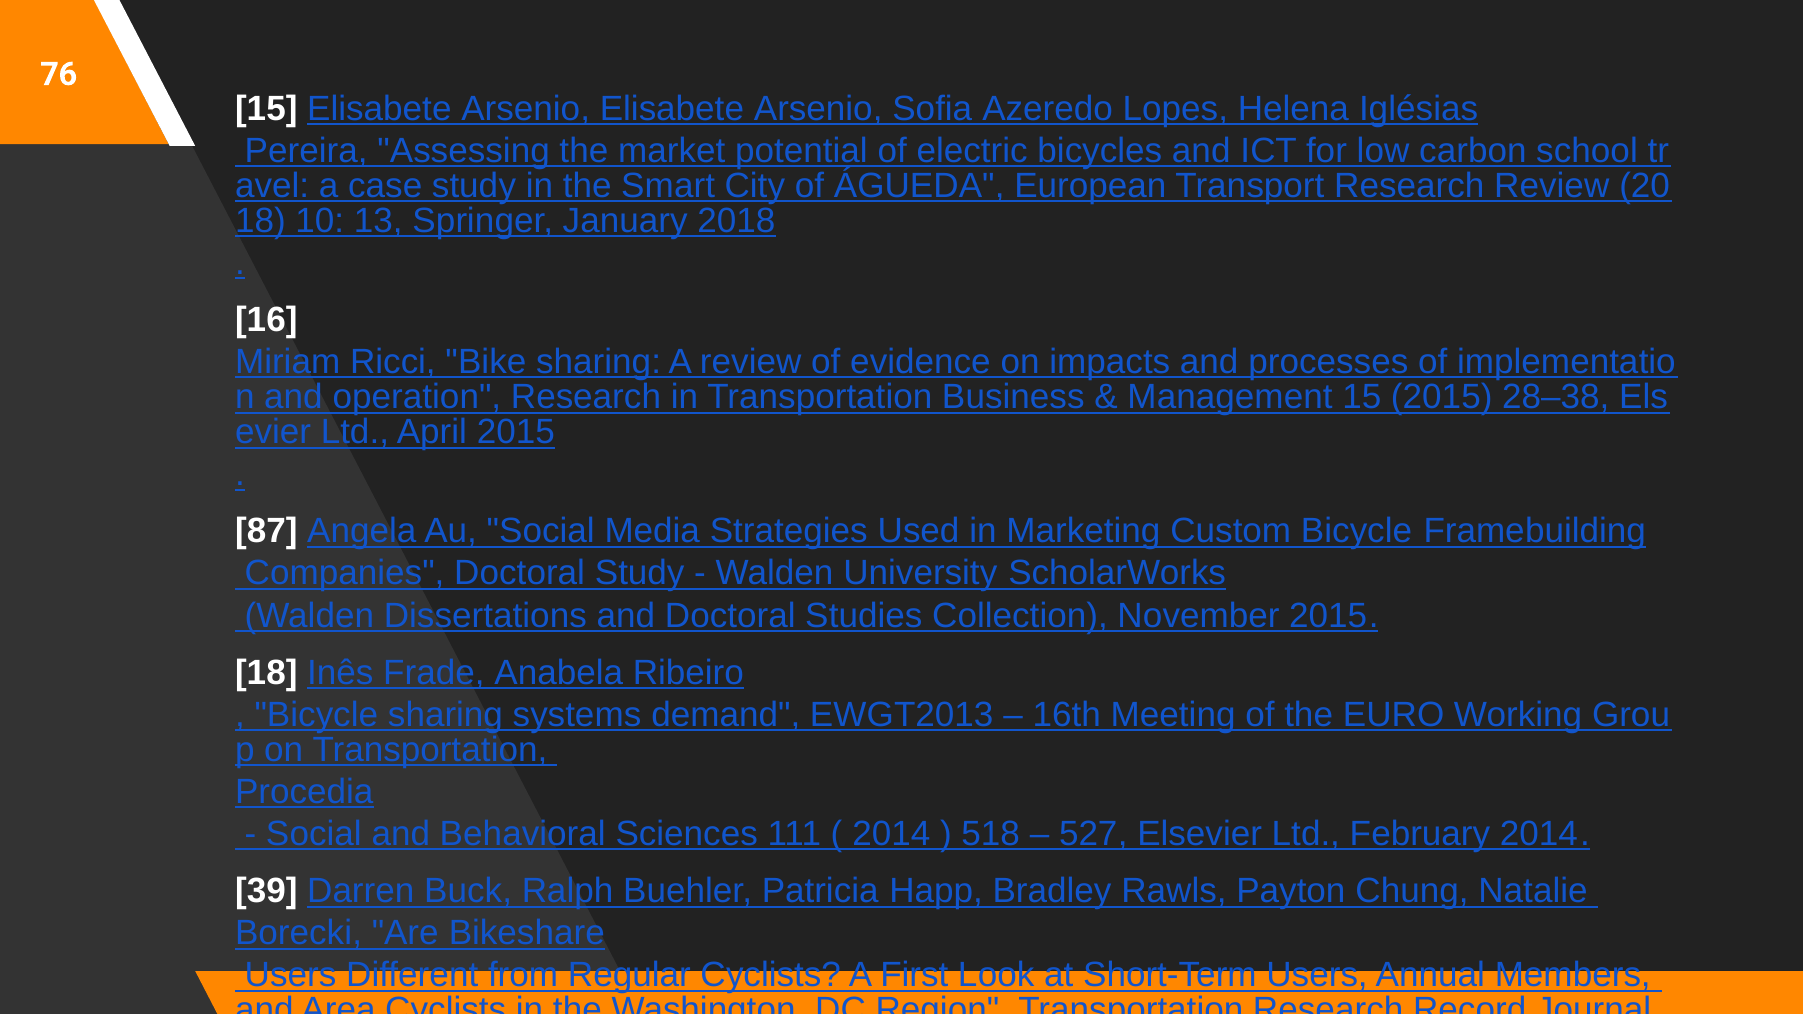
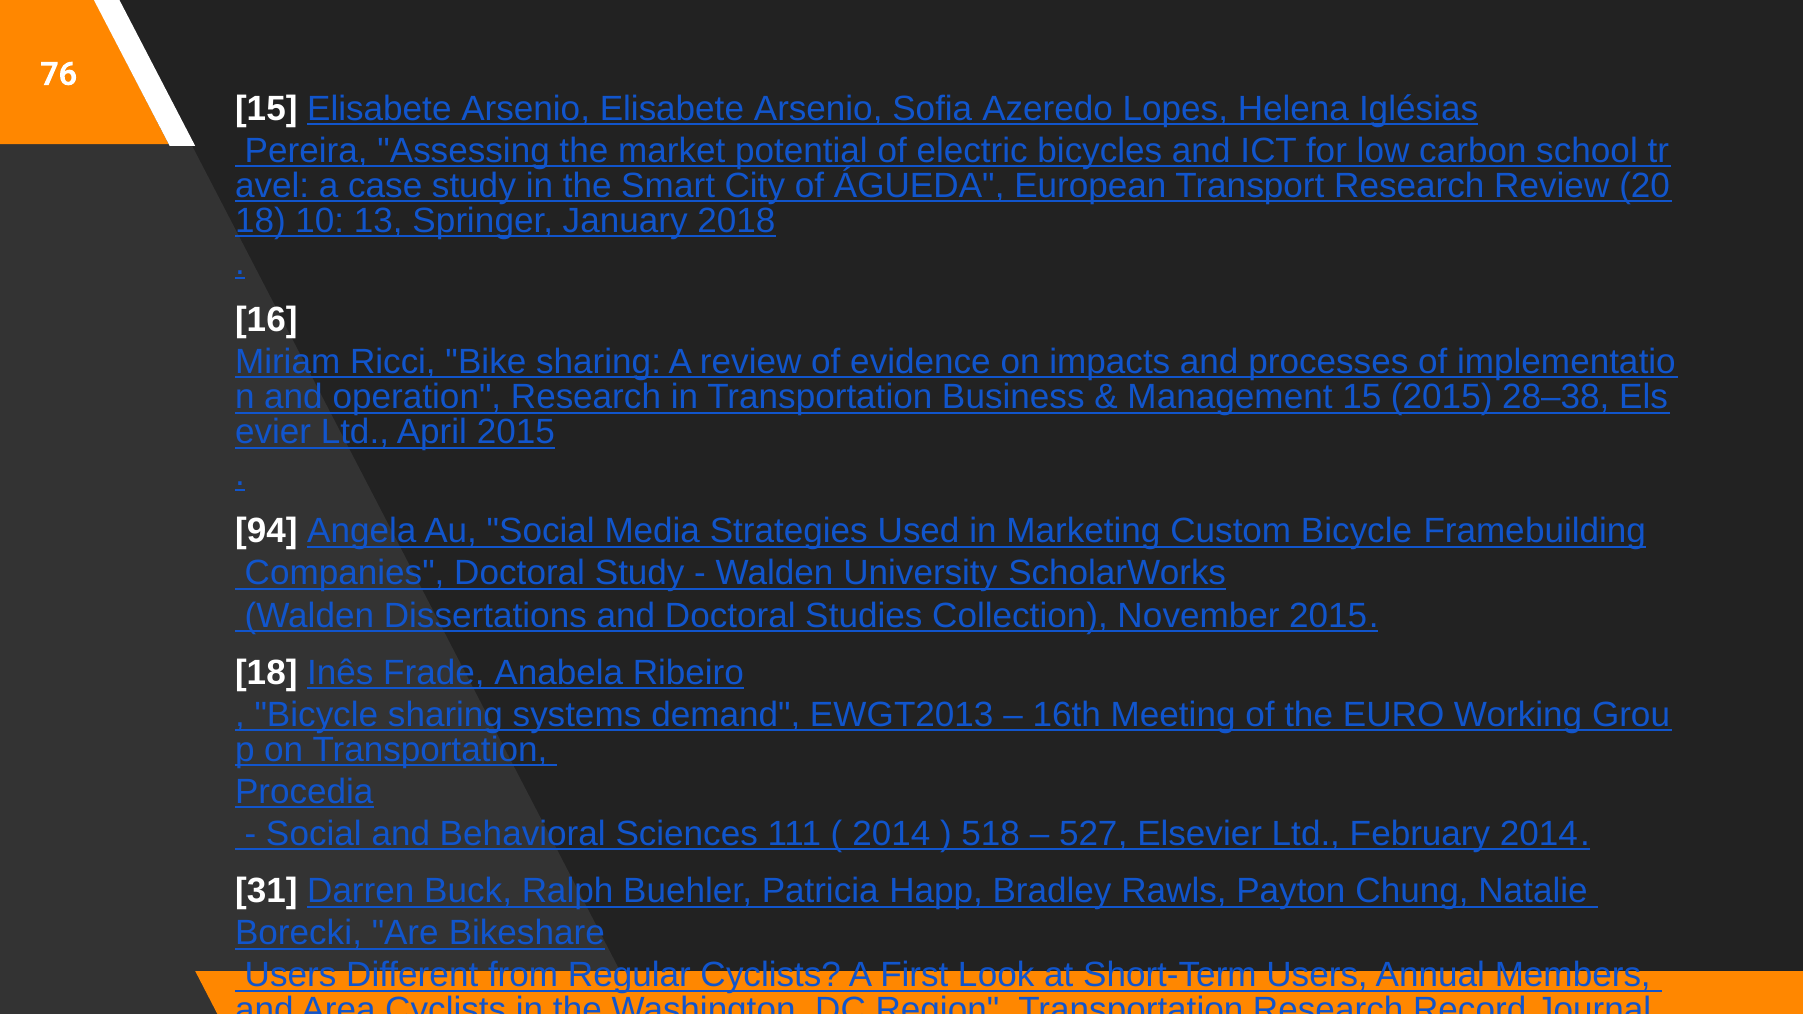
87: 87 -> 94
39: 39 -> 31
